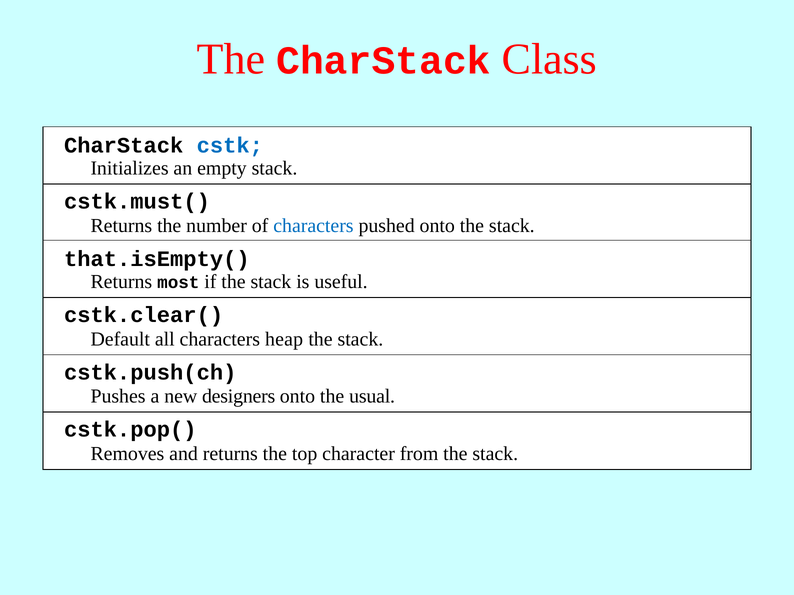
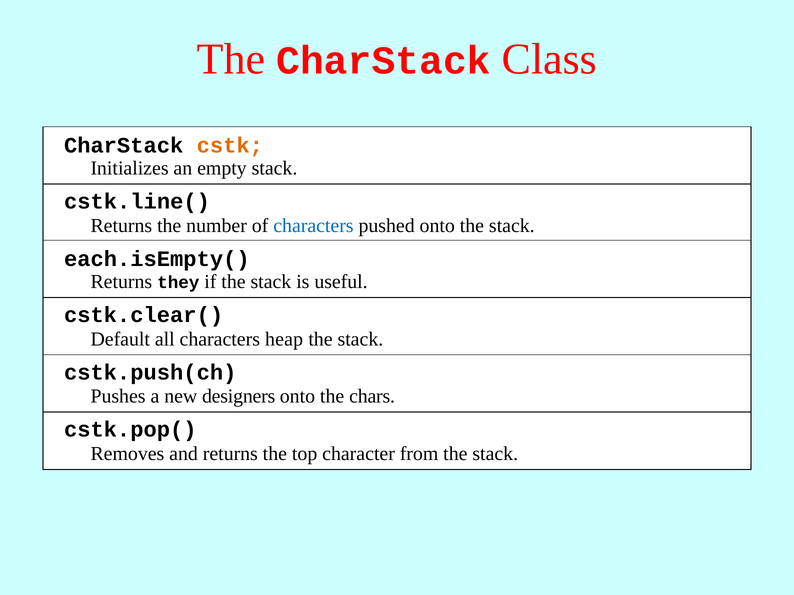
cstk colour: blue -> orange
cstk.must(: cstk.must( -> cstk.line(
that.isEmpty(: that.isEmpty( -> each.isEmpty(
most: most -> they
usual: usual -> chars
